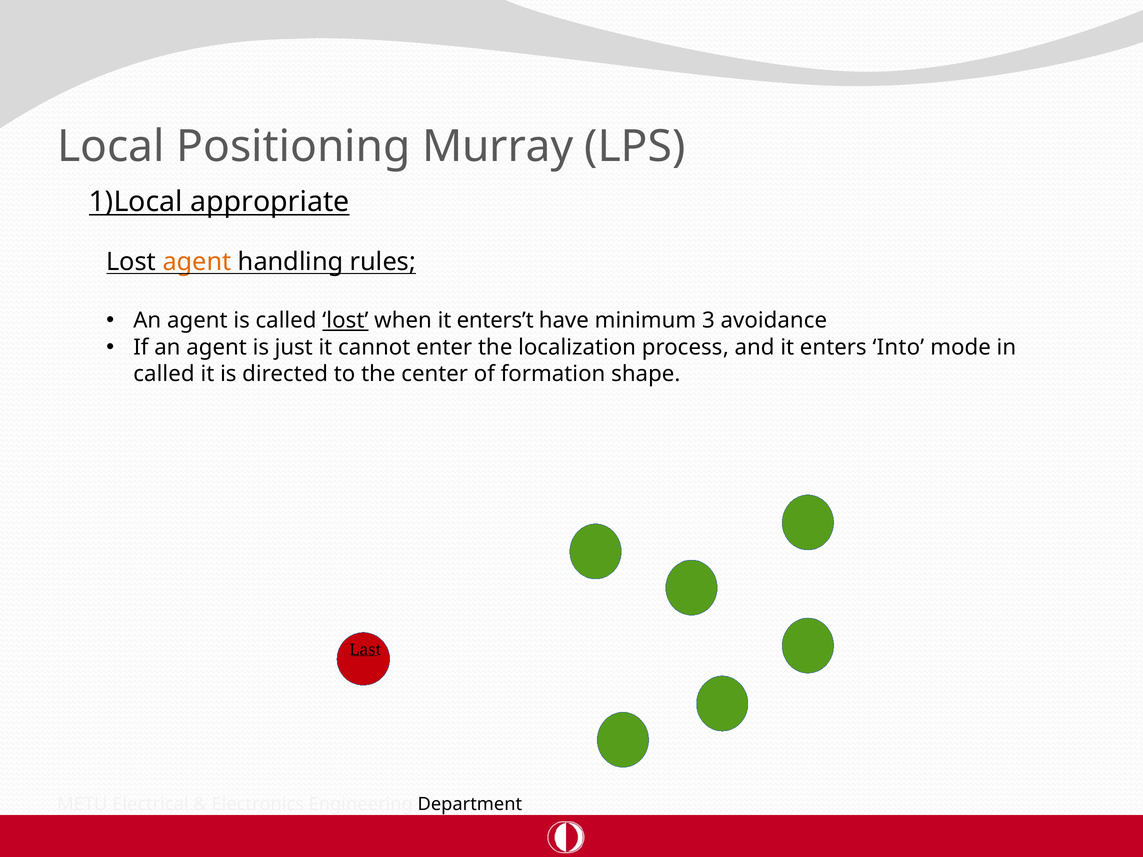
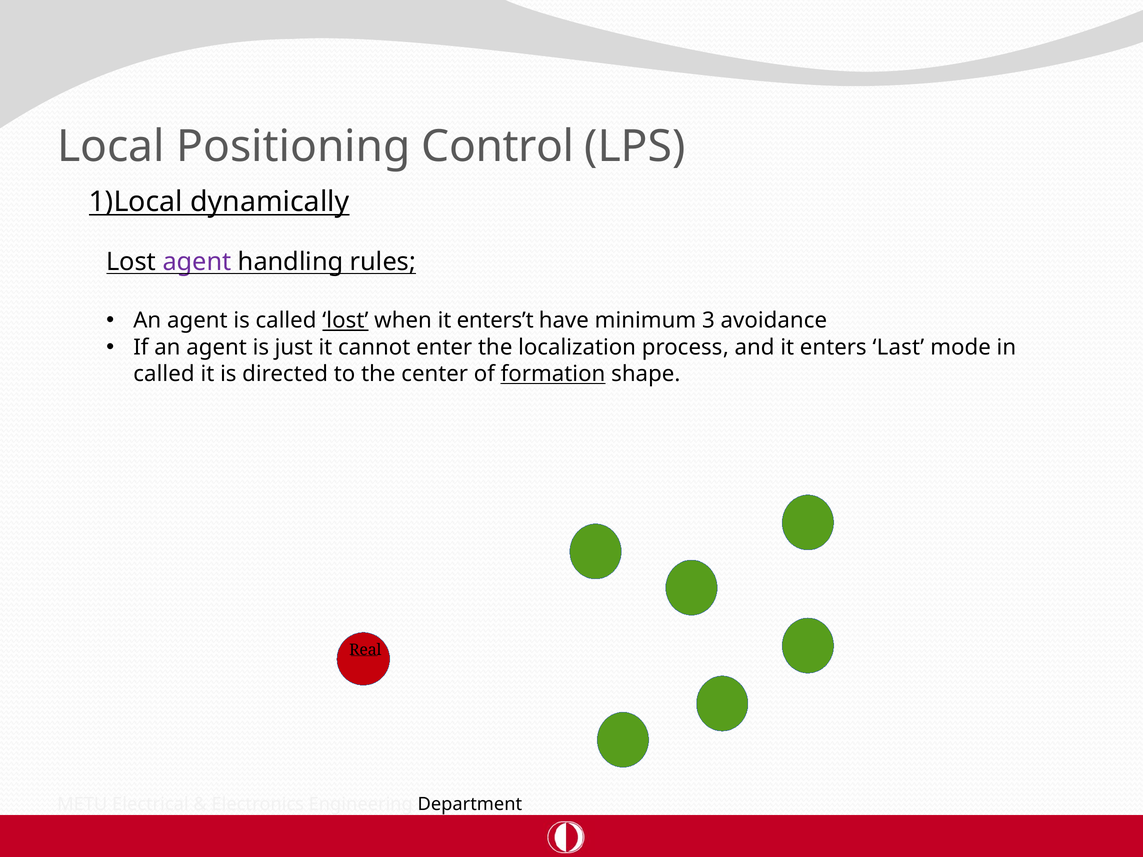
Murray: Murray -> Control
appropriate: appropriate -> dynamically
agent at (197, 262) colour: orange -> purple
Into: Into -> Last
formation underline: none -> present
Last: Last -> Real
